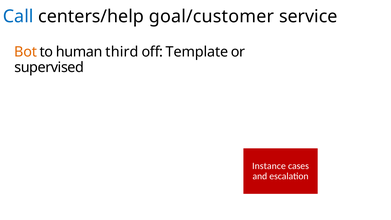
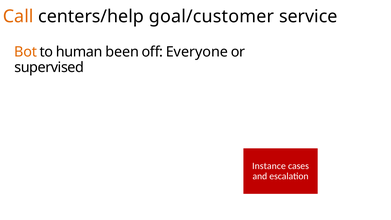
Call colour: blue -> orange
third: third -> been
Template: Template -> Everyone
